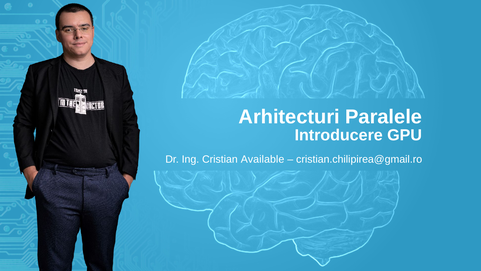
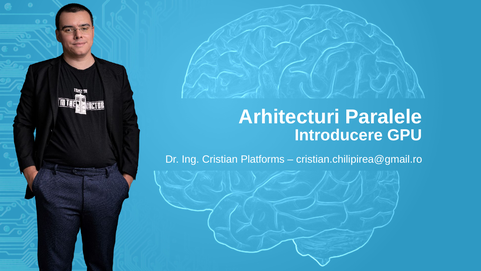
Available: Available -> Platforms
